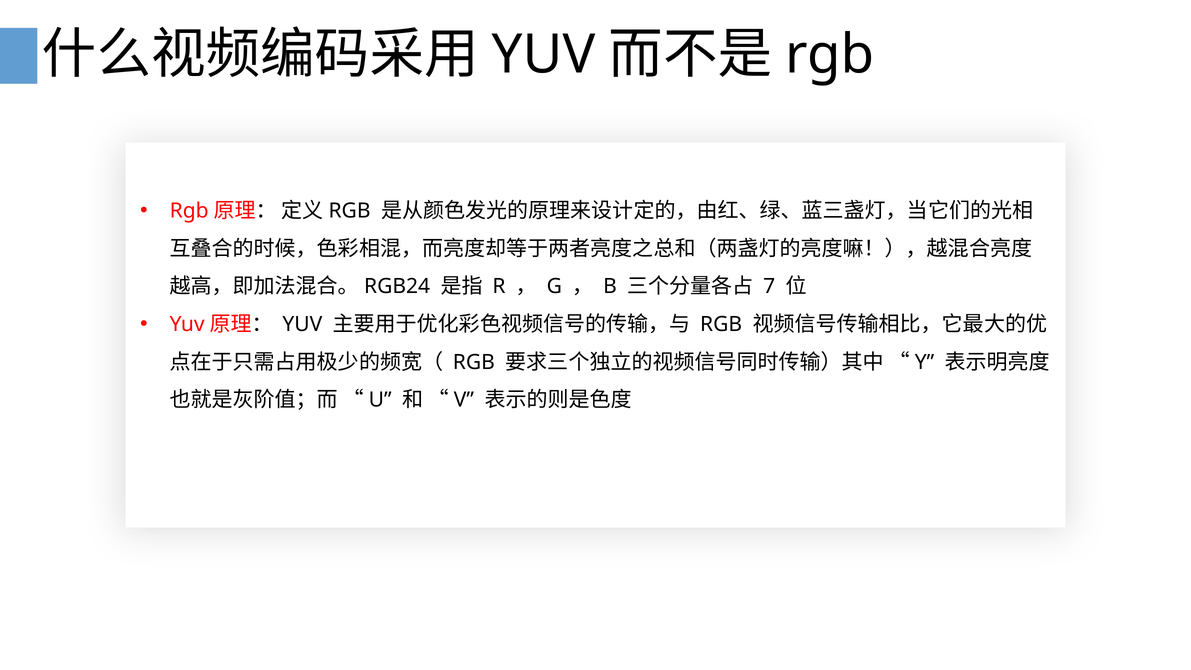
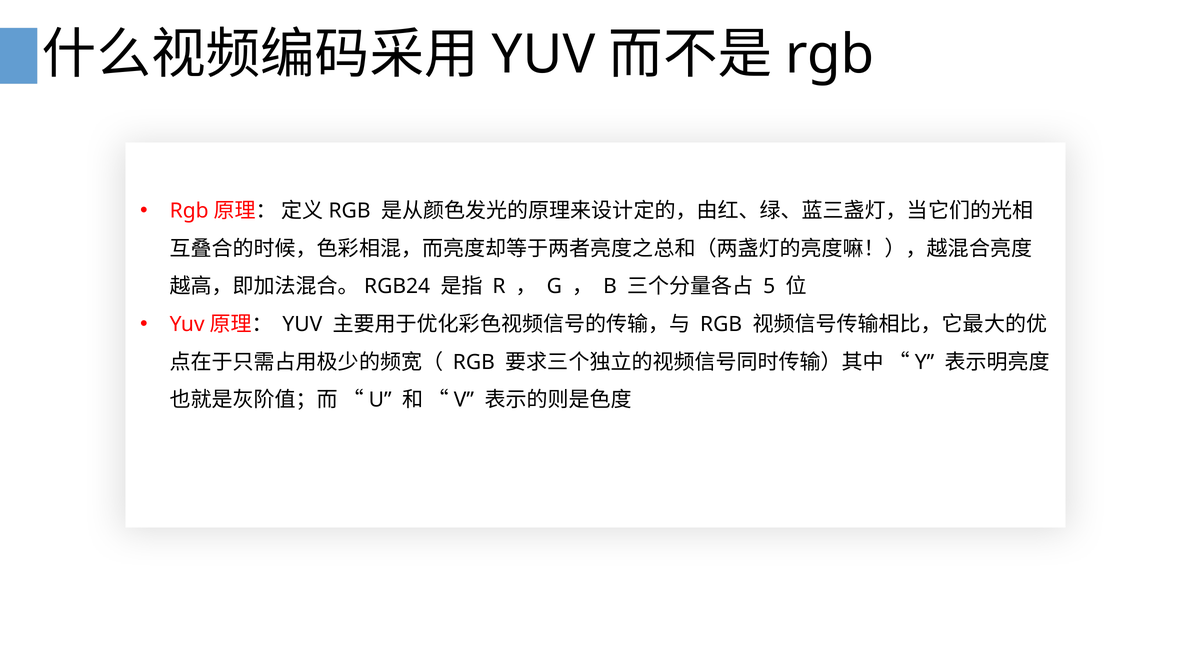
7: 7 -> 5
